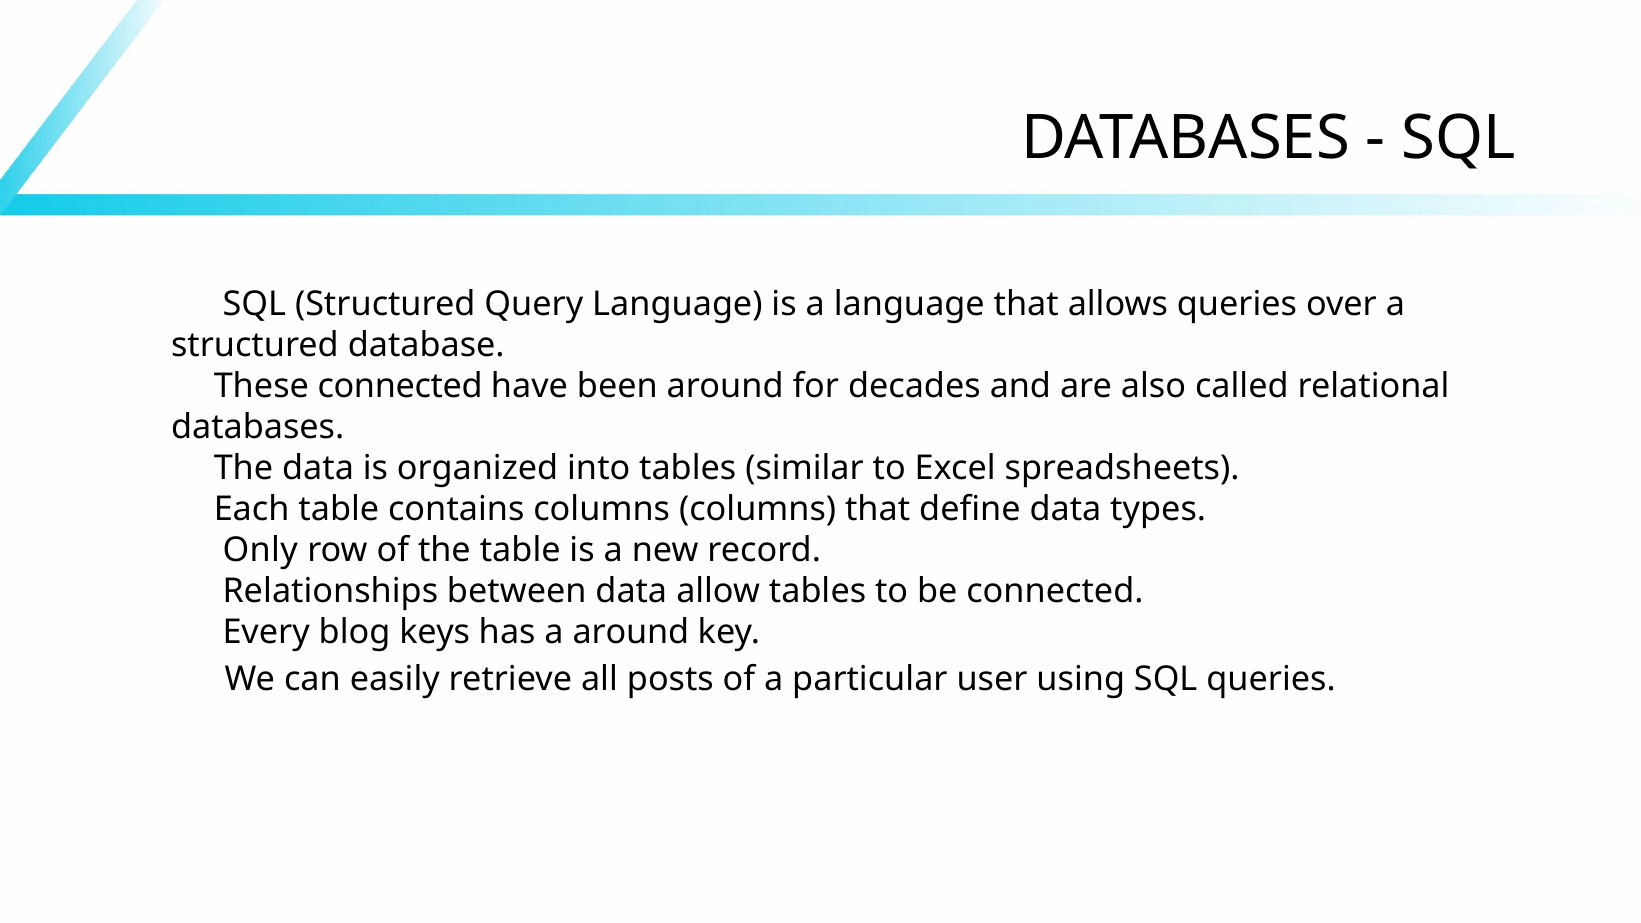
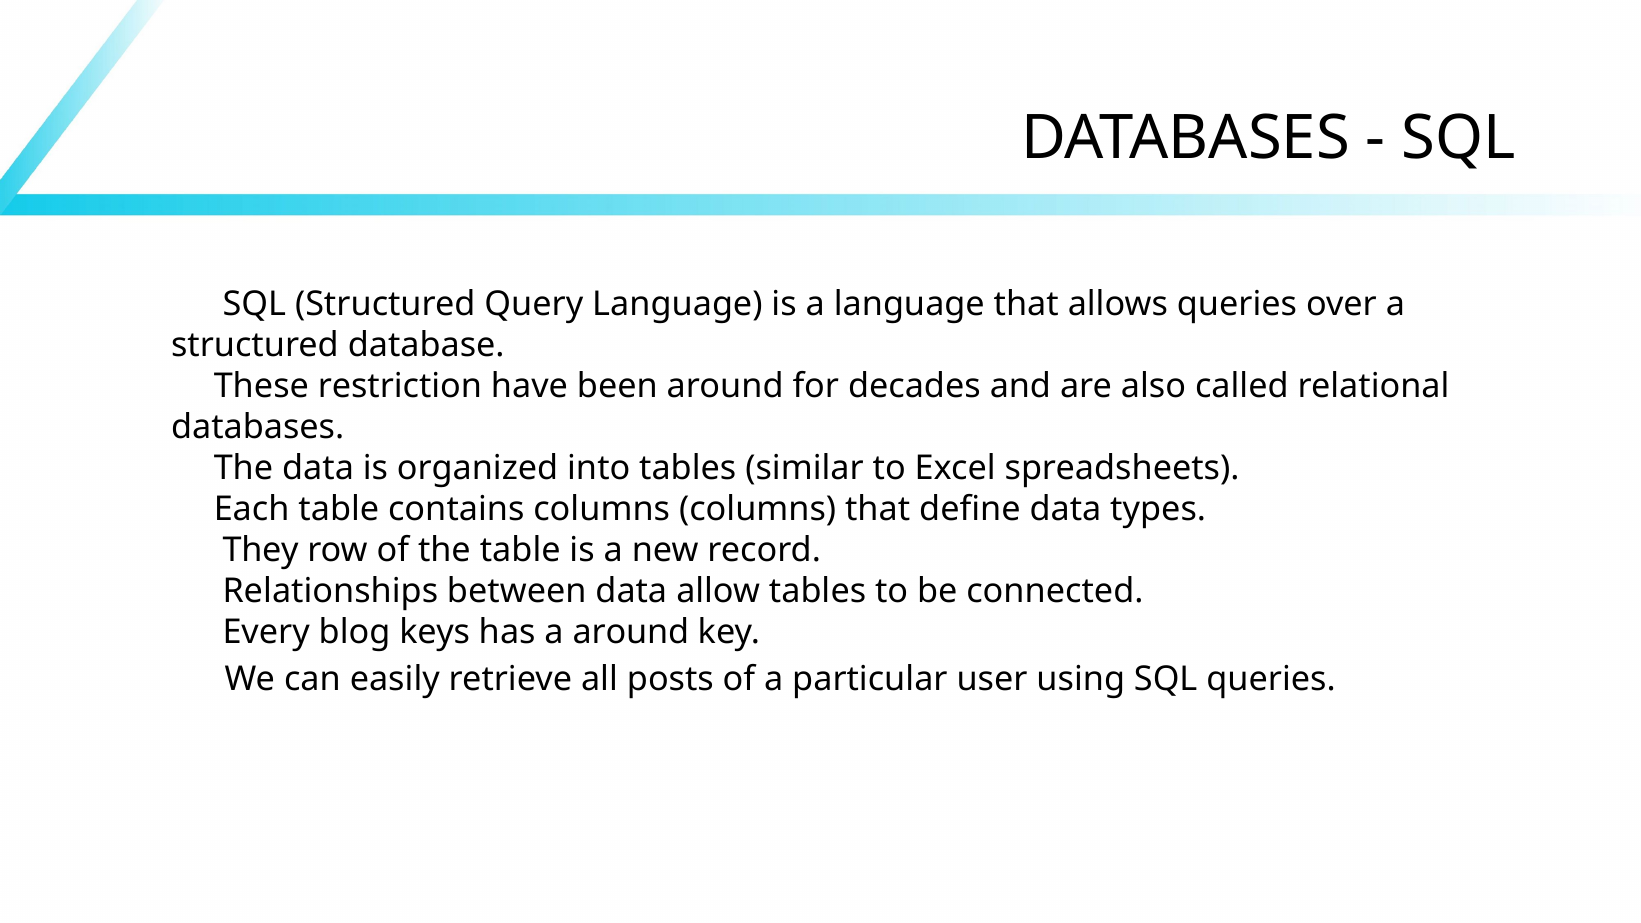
connected at (400, 386): connected -> restriction
Only: Only -> They
